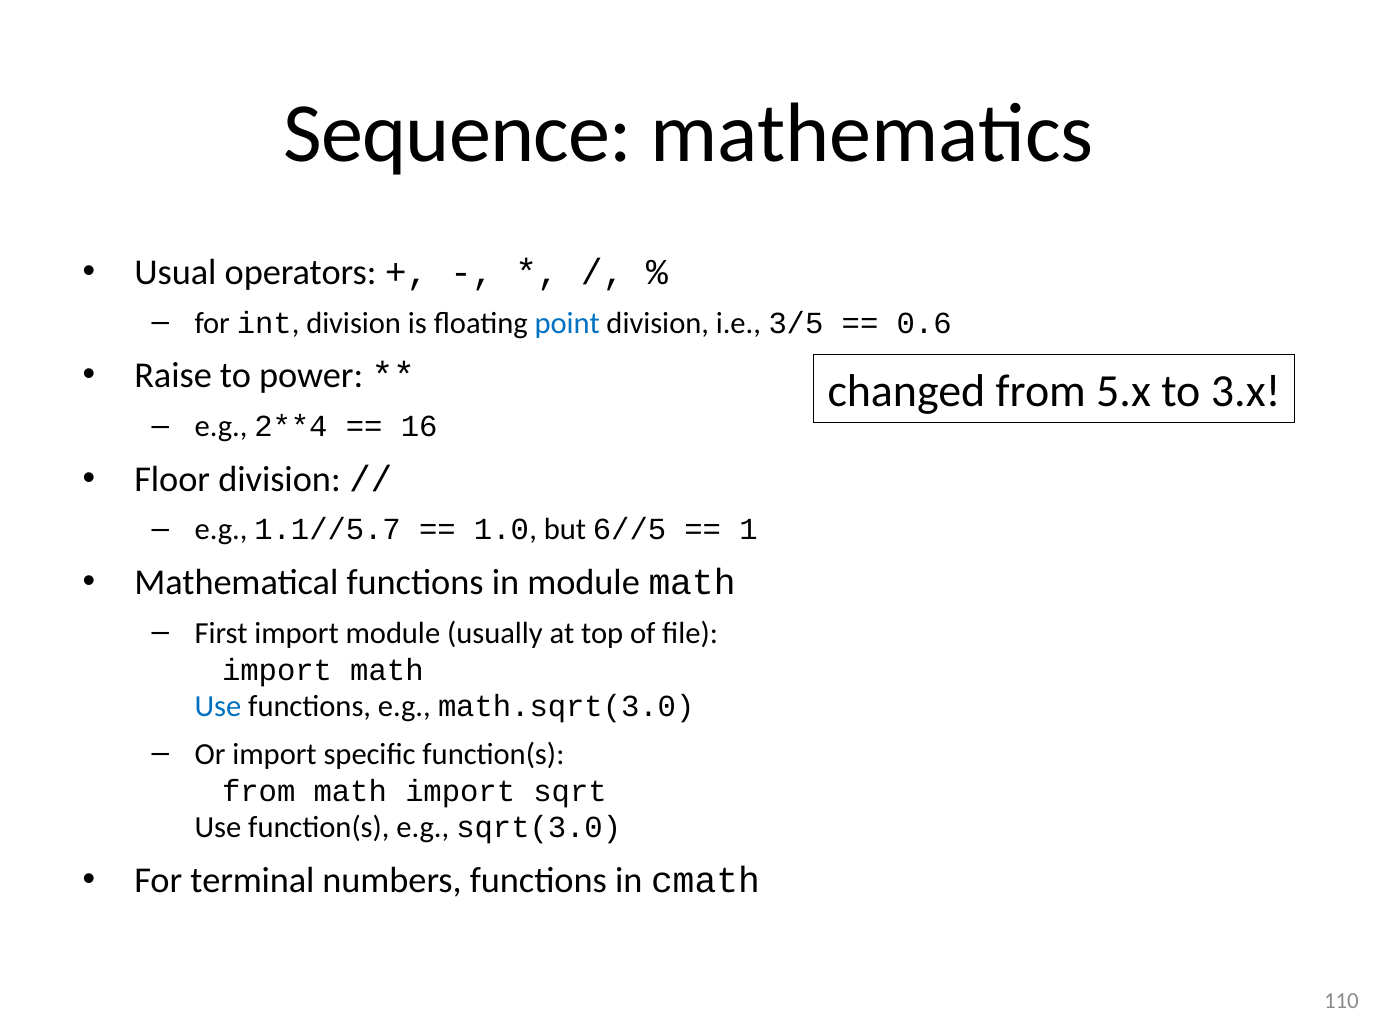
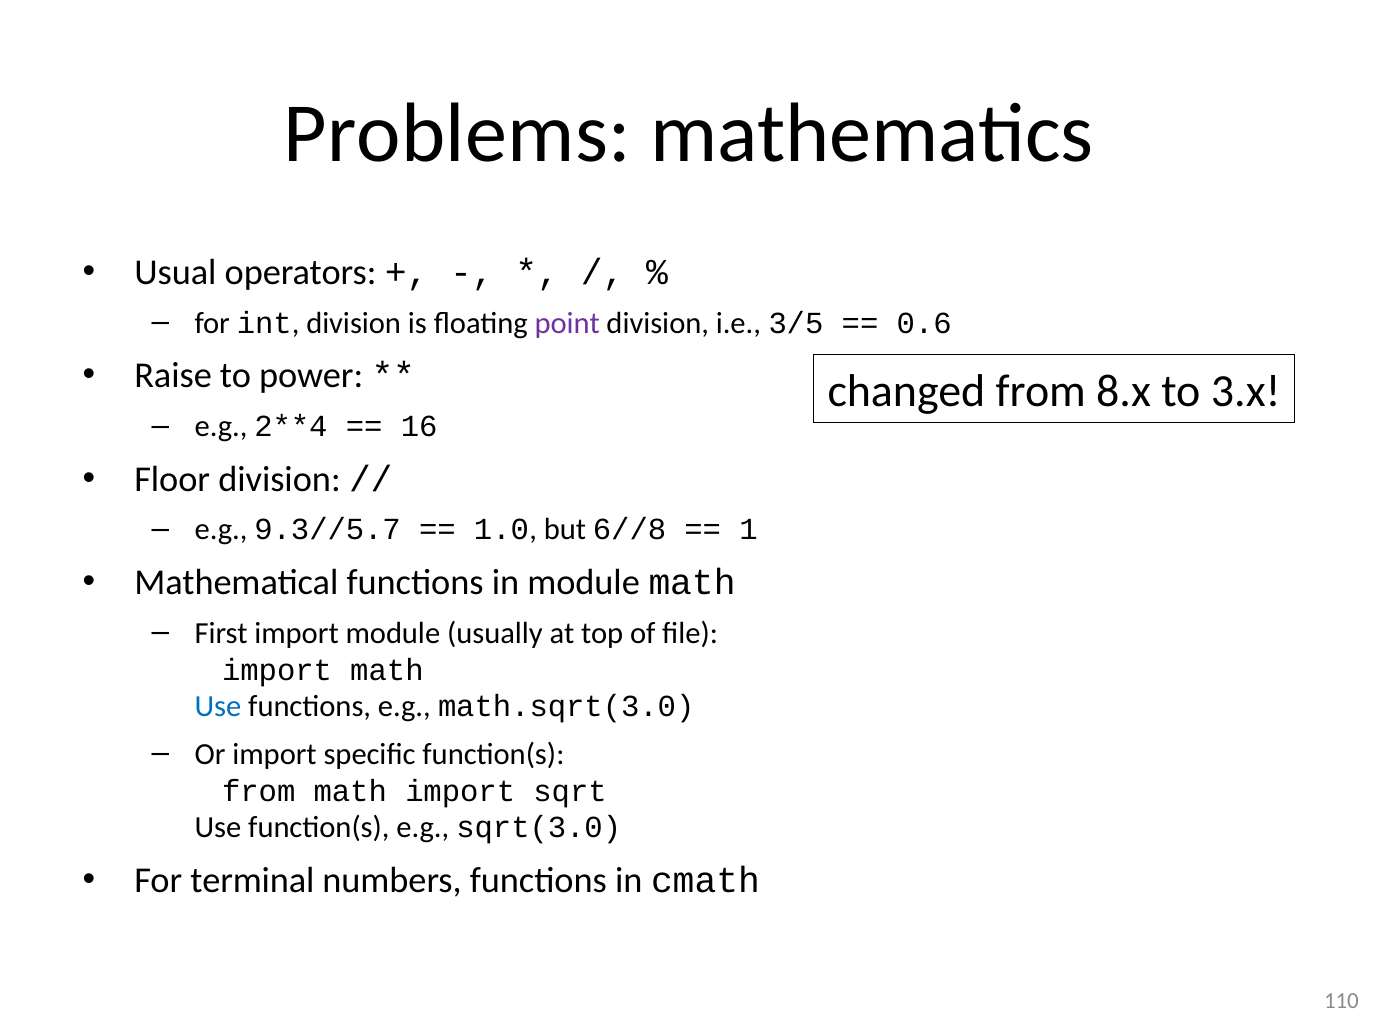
Sequence: Sequence -> Problems
point colour: blue -> purple
5.x: 5.x -> 8.x
1.1//5.7: 1.1//5.7 -> 9.3//5.7
6//5: 6//5 -> 6//8
